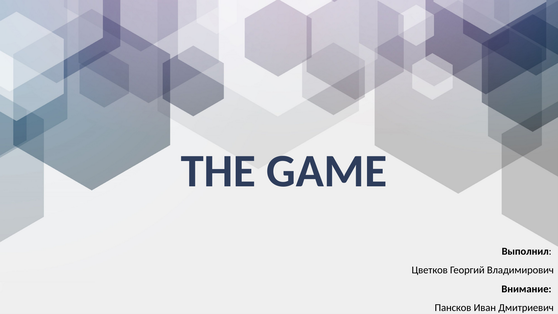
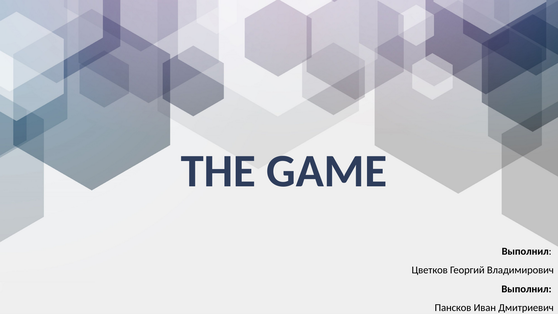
Внимание at (526, 289): Внимание -> Выполнил
